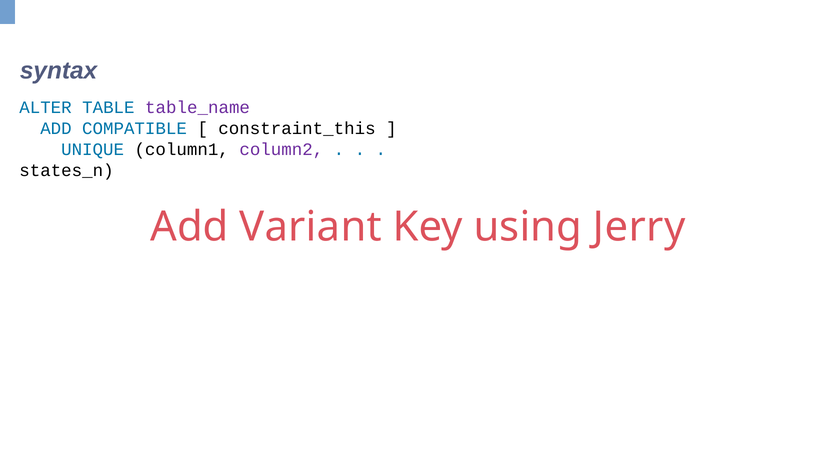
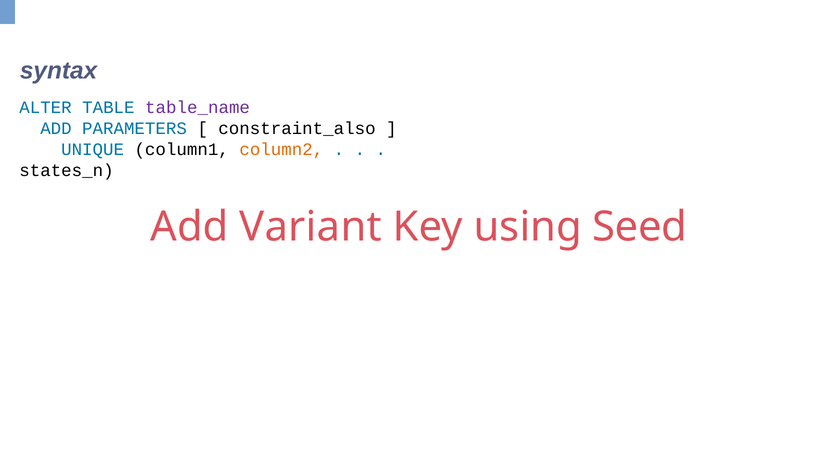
COMPATIBLE: COMPATIBLE -> PARAMETERS
constraint_this: constraint_this -> constraint_also
column2 colour: purple -> orange
Jerry: Jerry -> Seed
